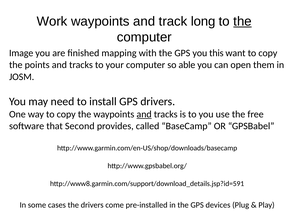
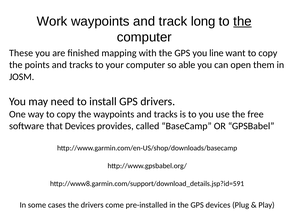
Image: Image -> These
this: this -> line
and at (144, 114) underline: present -> none
that Second: Second -> Devices
